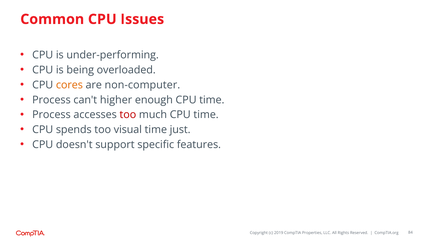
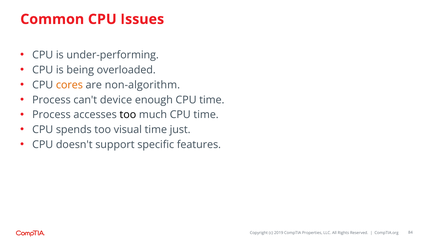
non-computer: non-computer -> non-algorithm
higher: higher -> device
too at (128, 115) colour: red -> black
